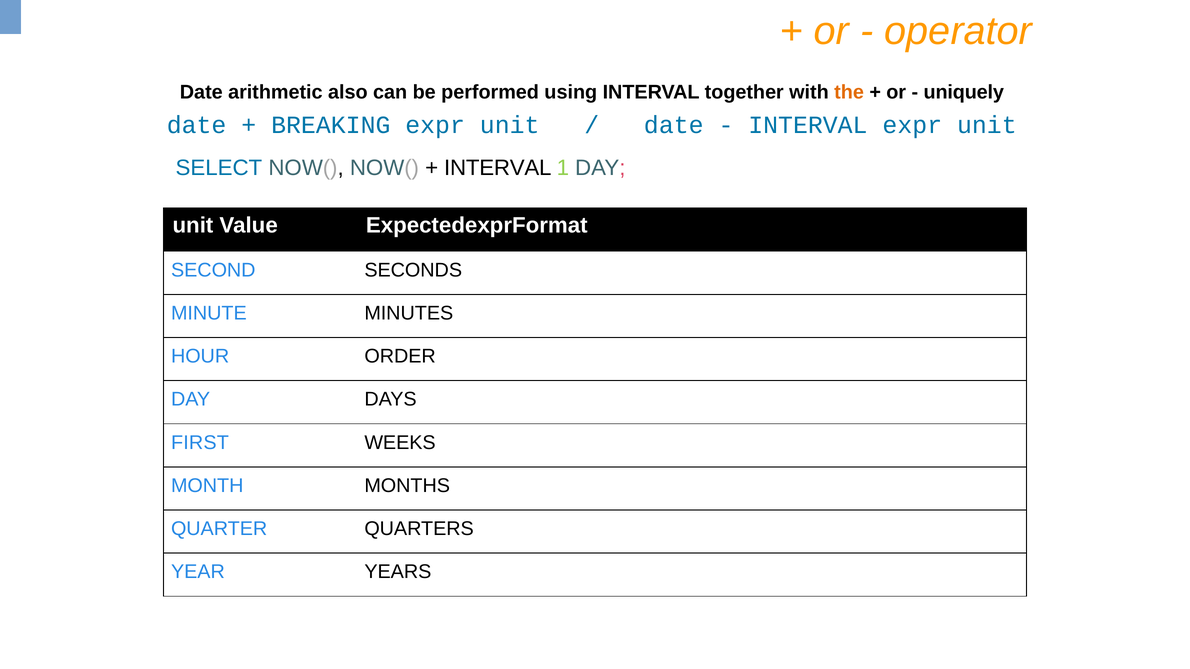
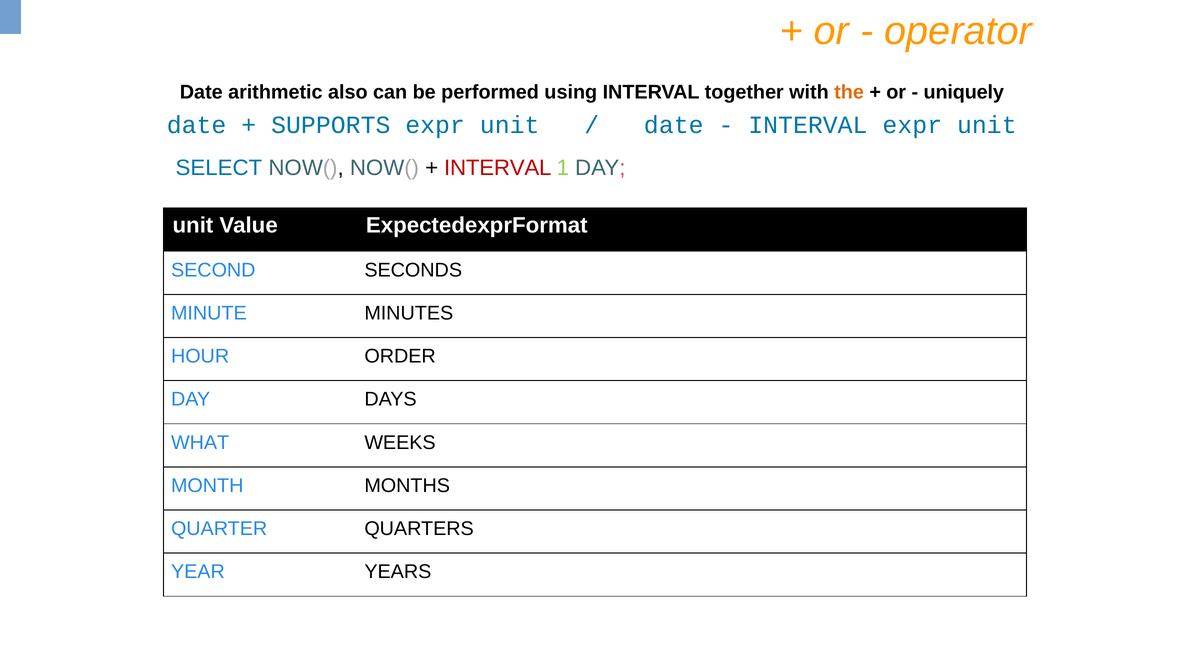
BREAKING: BREAKING -> SUPPORTS
INTERVAL at (498, 168) colour: black -> red
FIRST: FIRST -> WHAT
